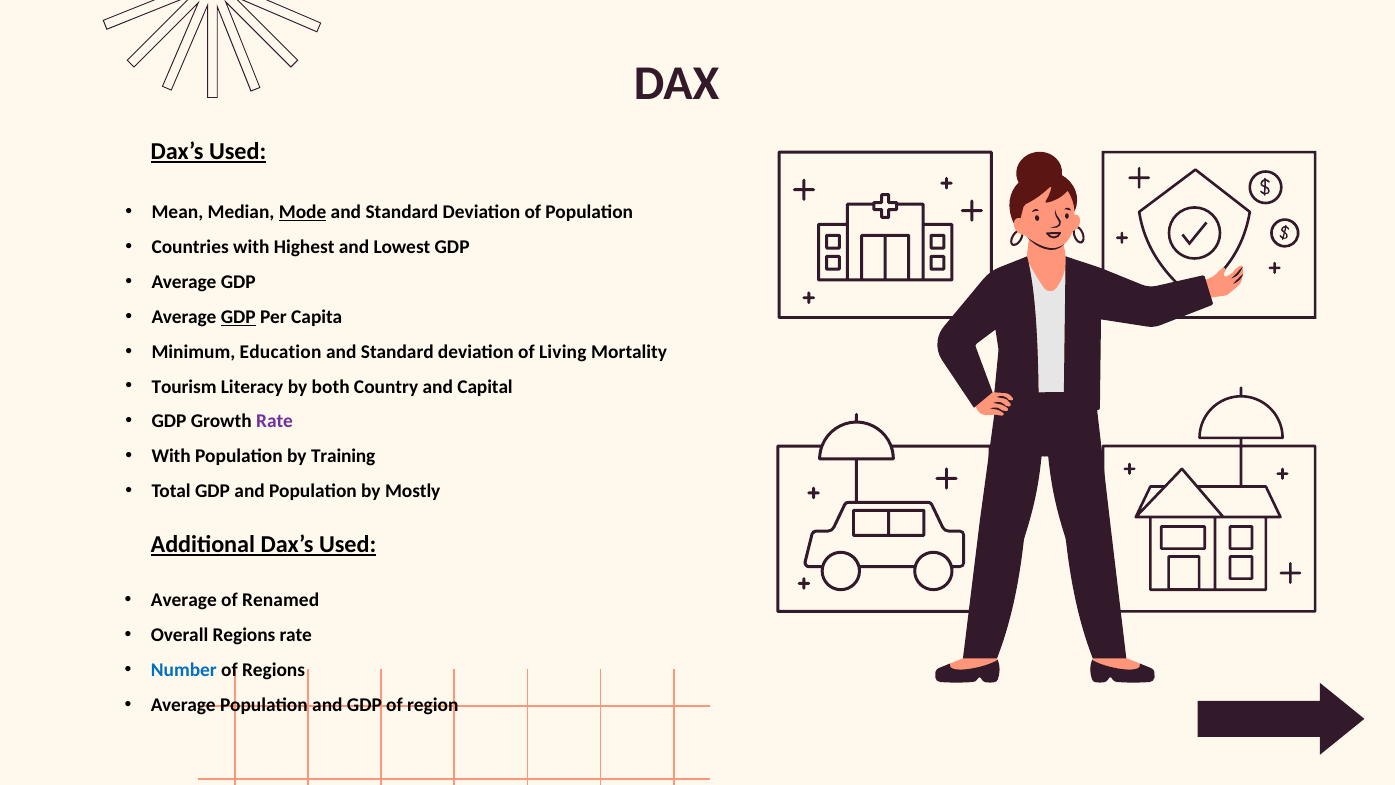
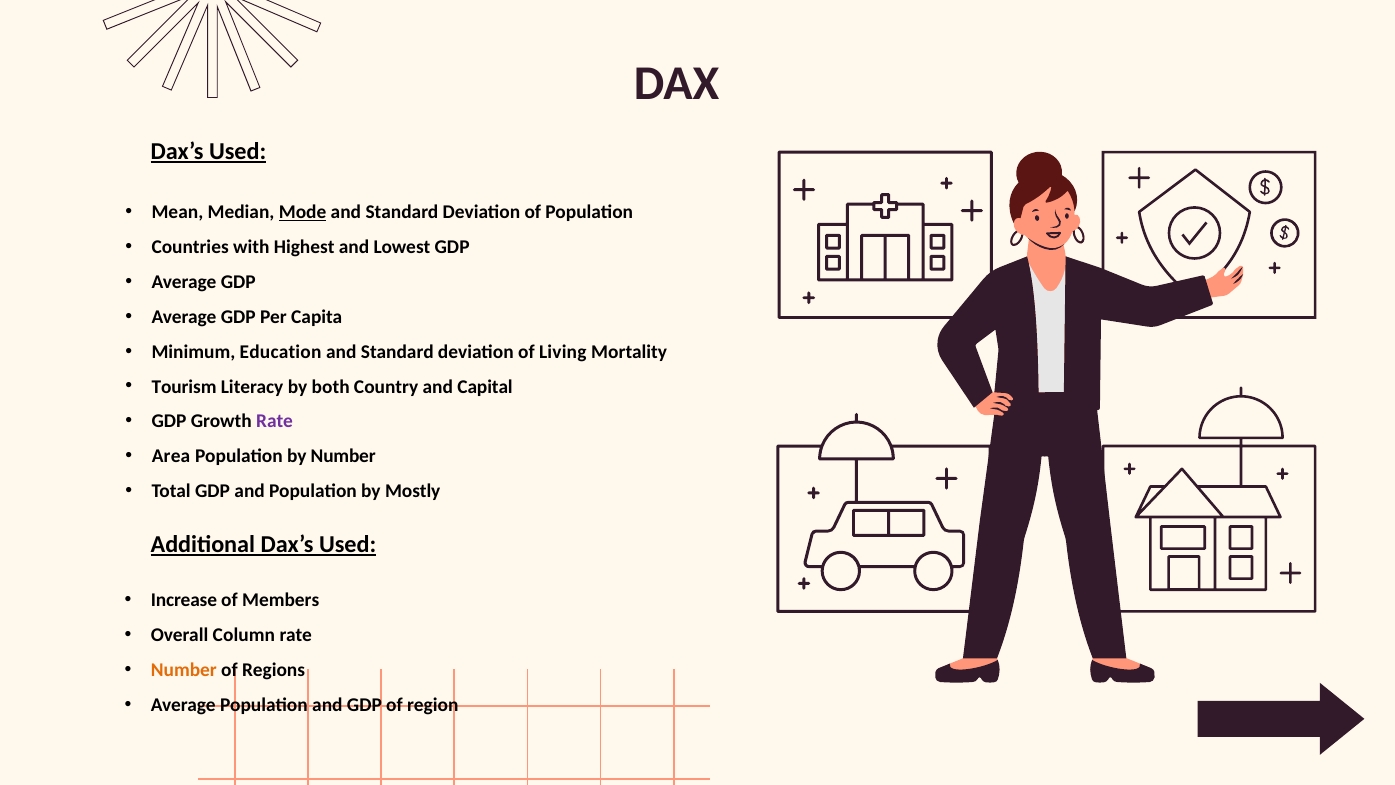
GDP at (238, 317) underline: present -> none
With at (171, 456): With -> Area
by Training: Training -> Number
Average at (184, 600): Average -> Increase
Renamed: Renamed -> Members
Overall Regions: Regions -> Column
Number at (184, 670) colour: blue -> orange
